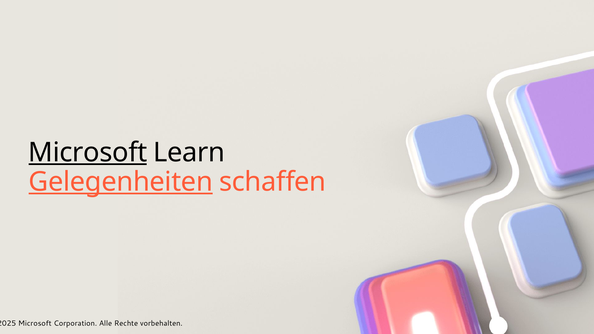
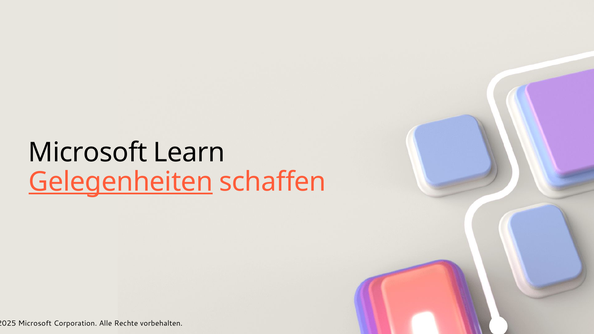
Microsoft at (88, 152) underline: present -> none
